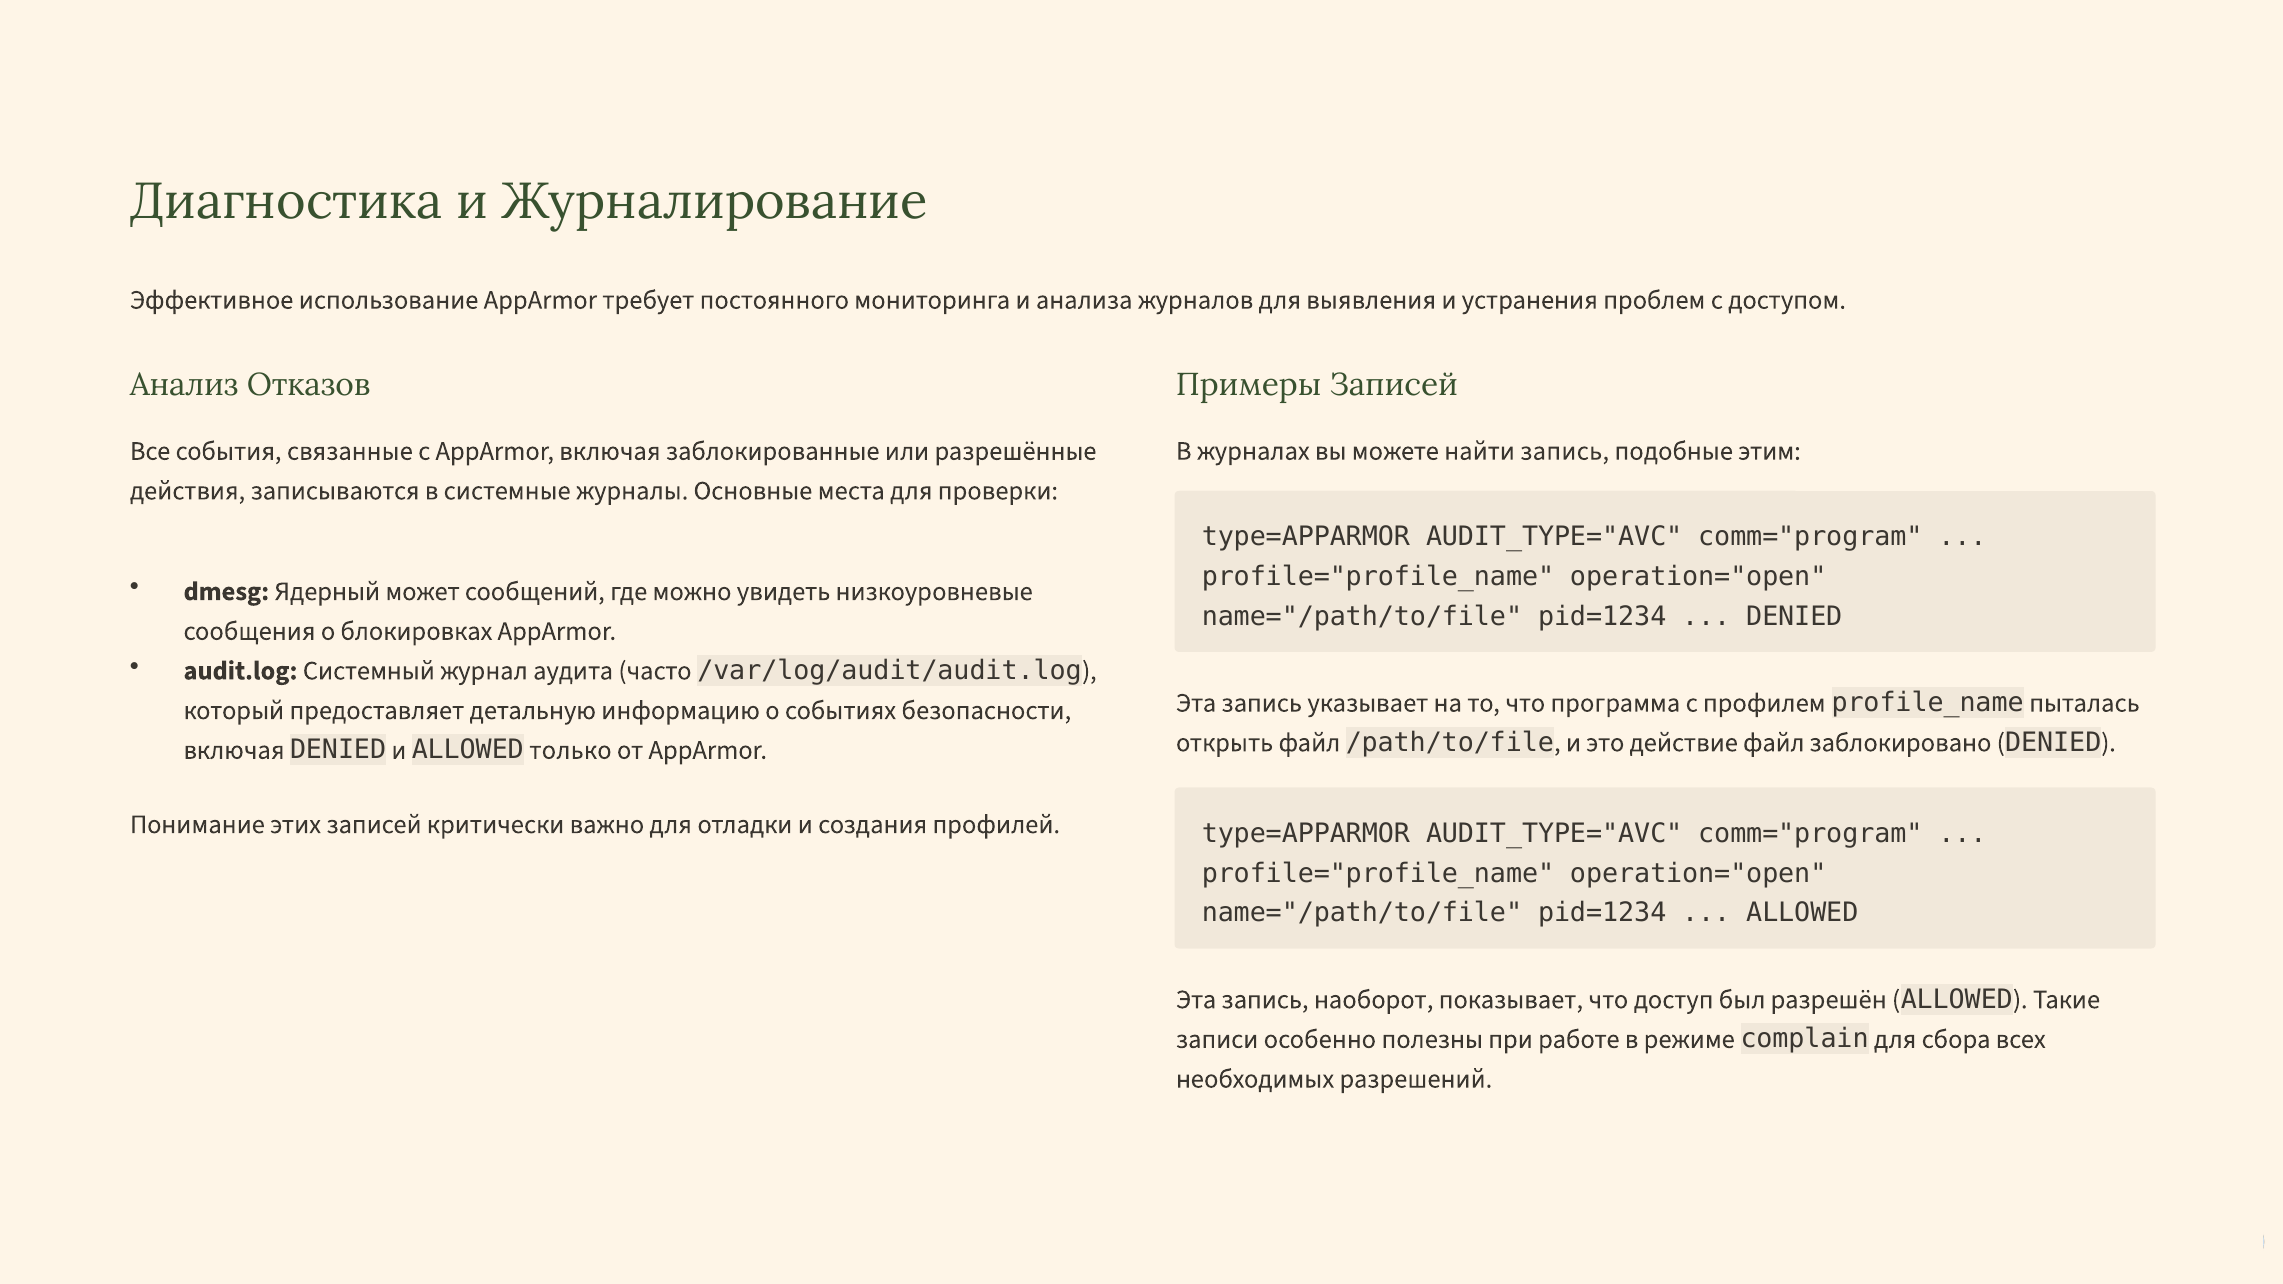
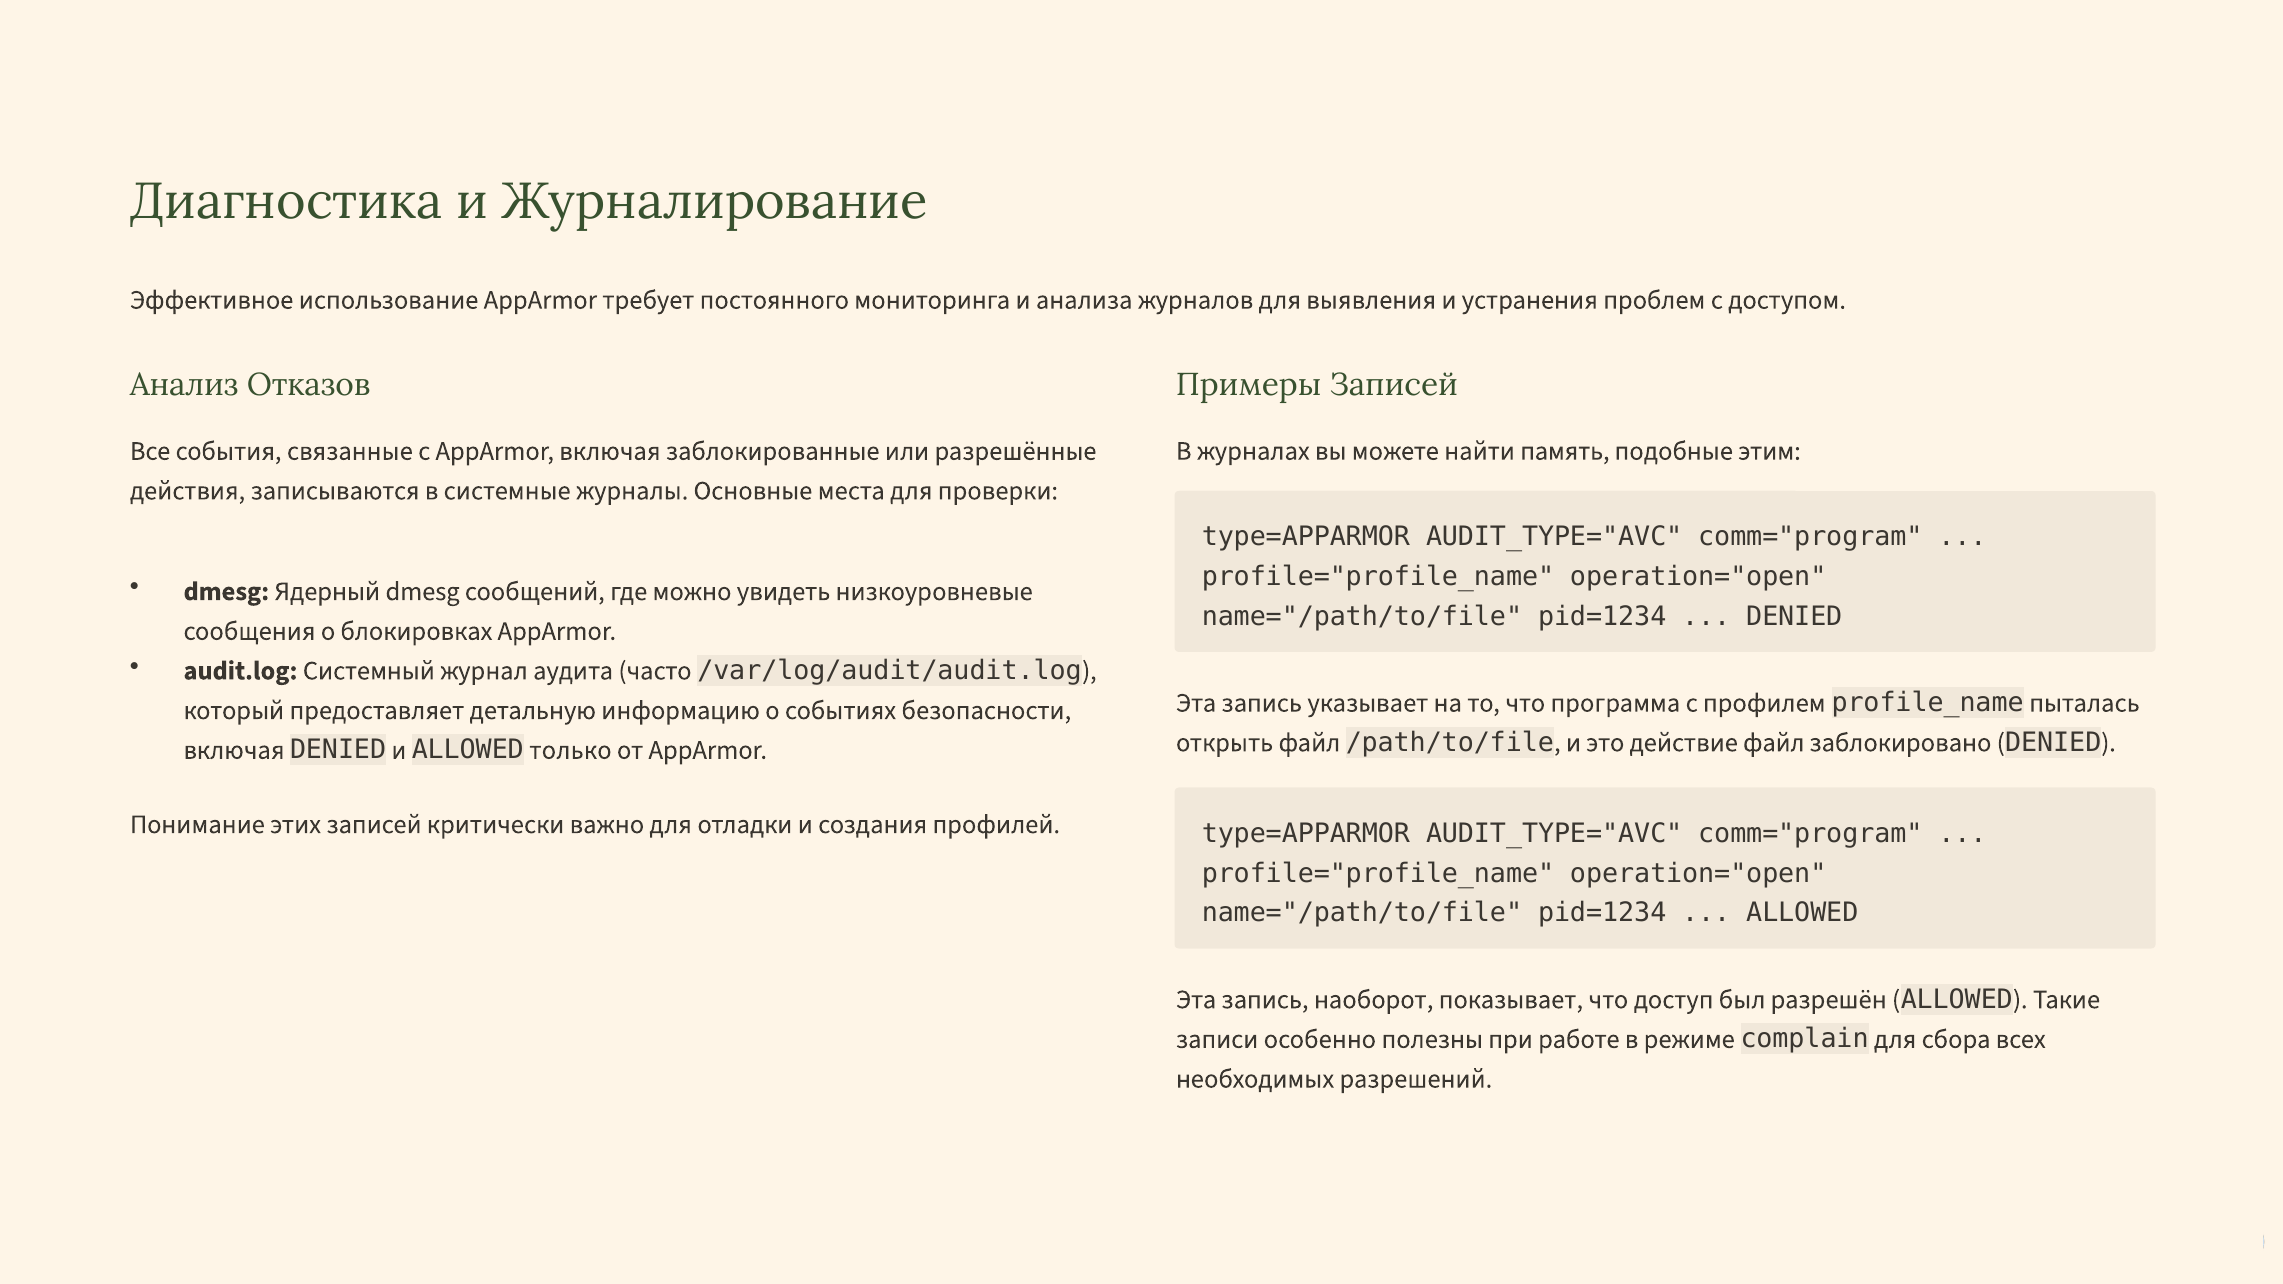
найти запись: запись -> память
Ядерный может: может -> dmesg
